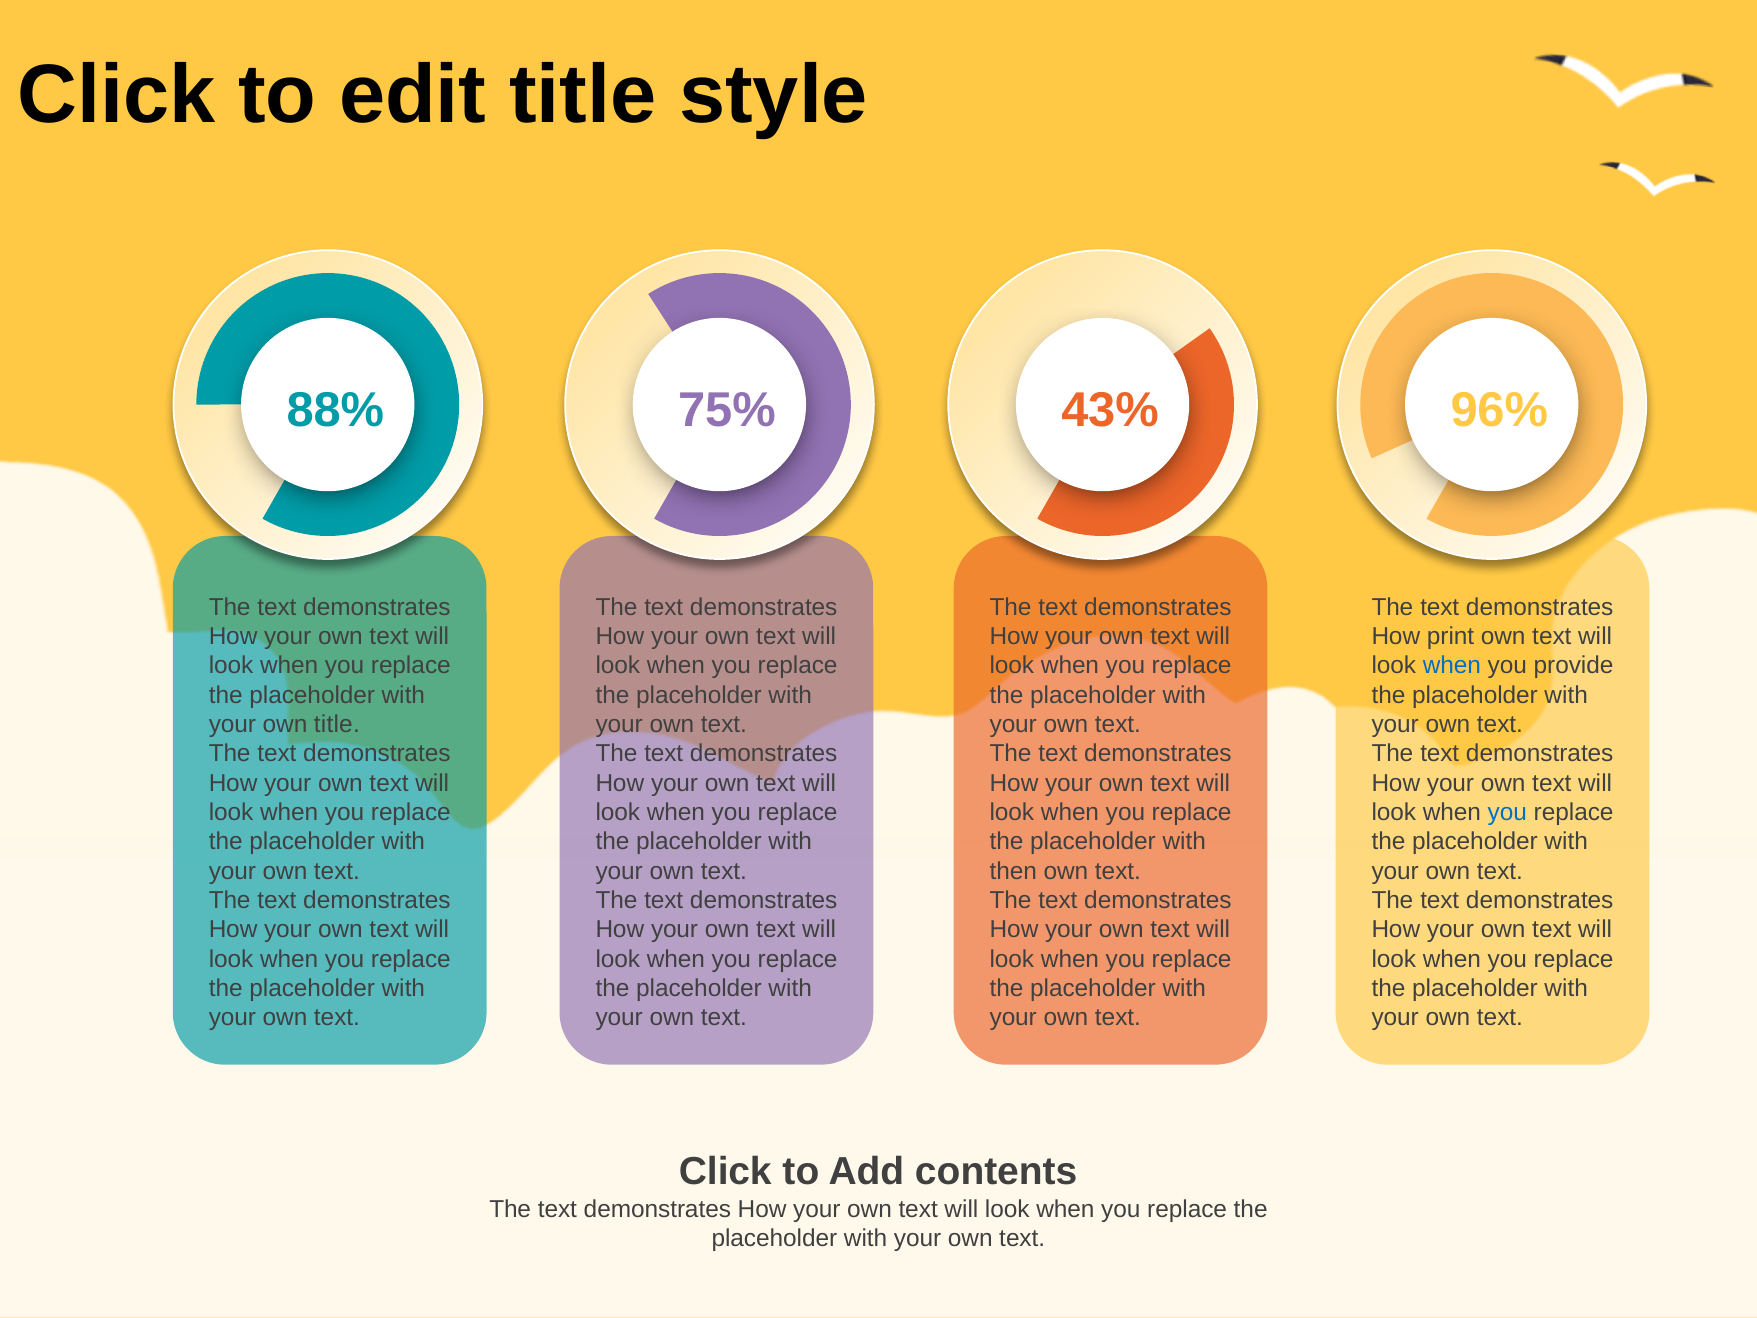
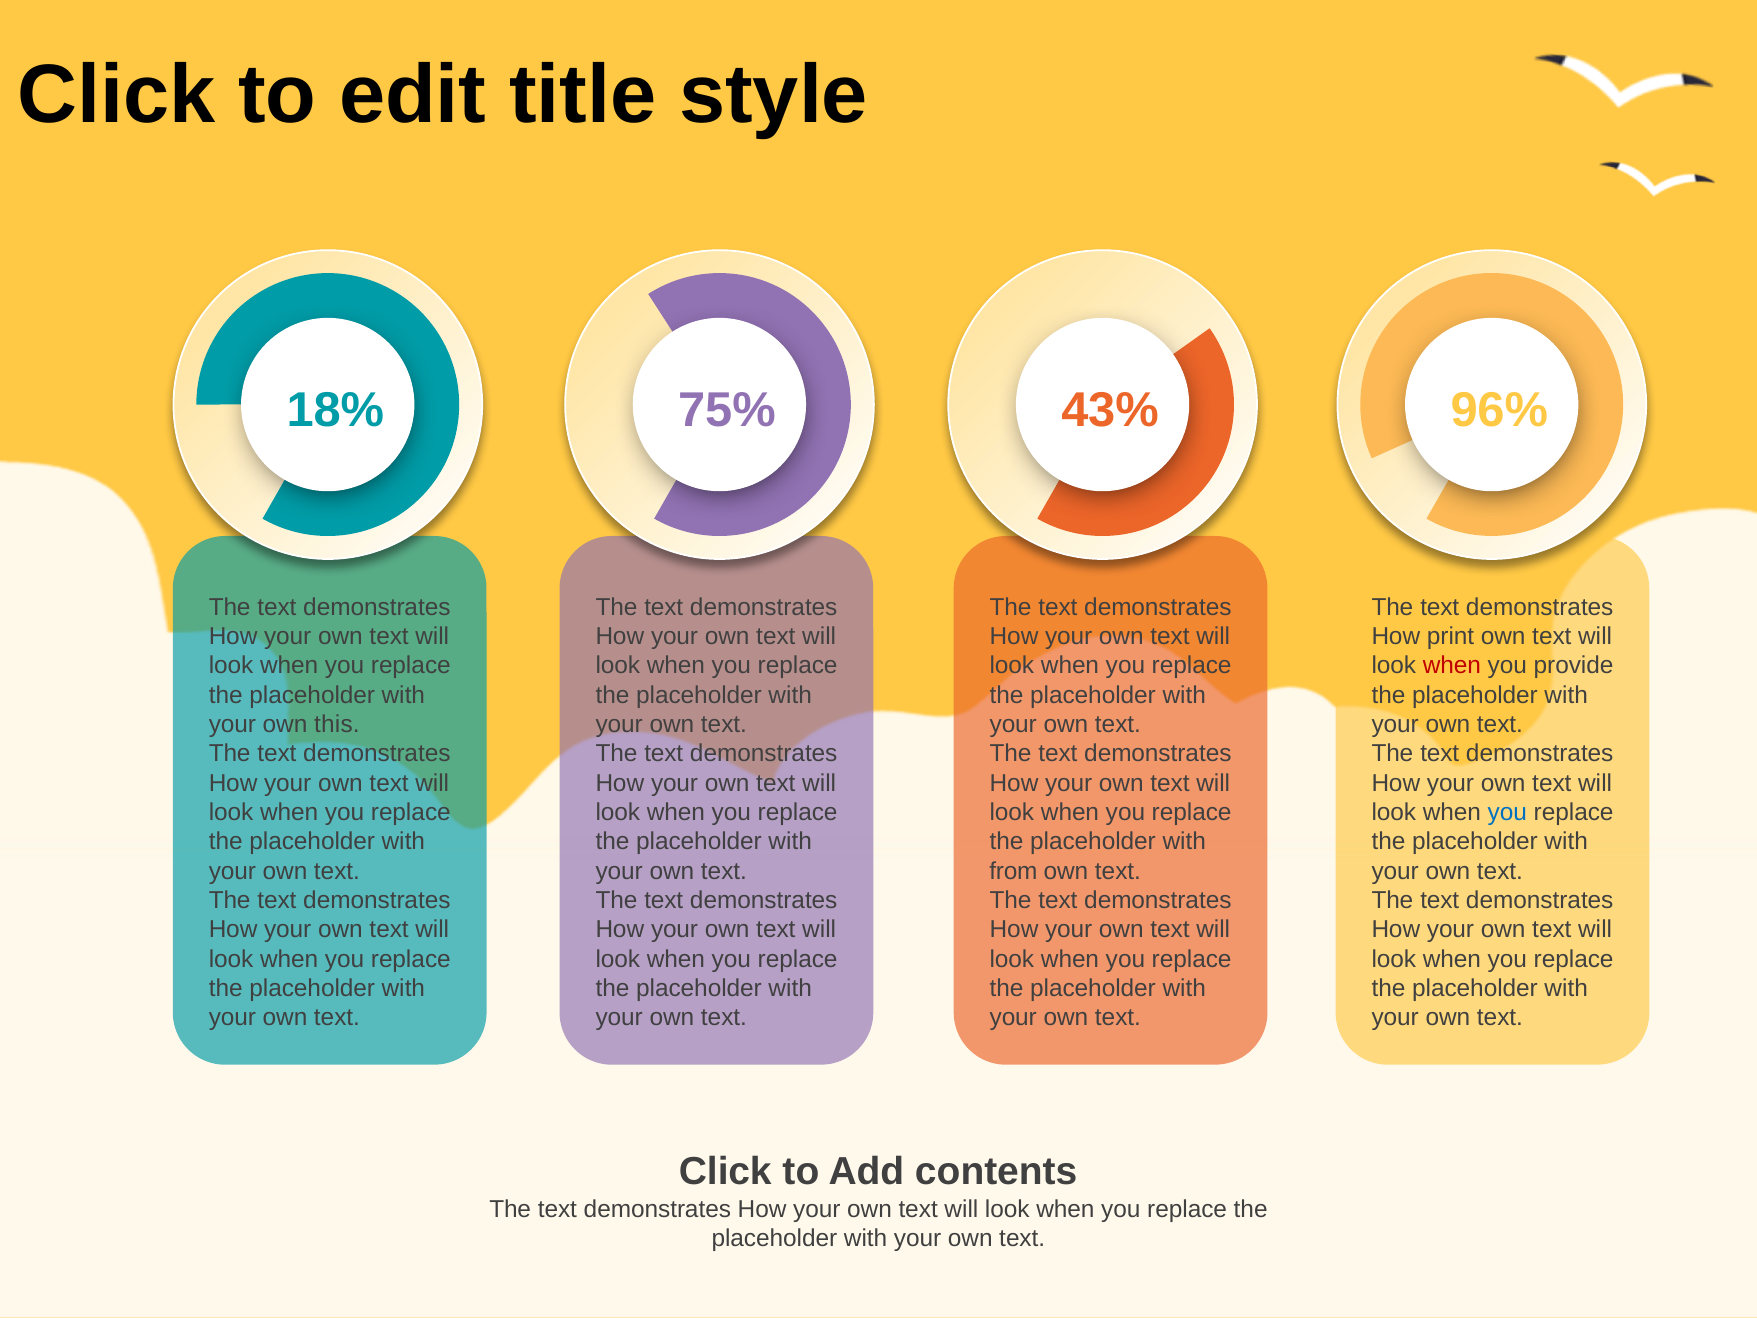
88%: 88% -> 18%
when at (1452, 666) colour: blue -> red
own title: title -> this
then: then -> from
